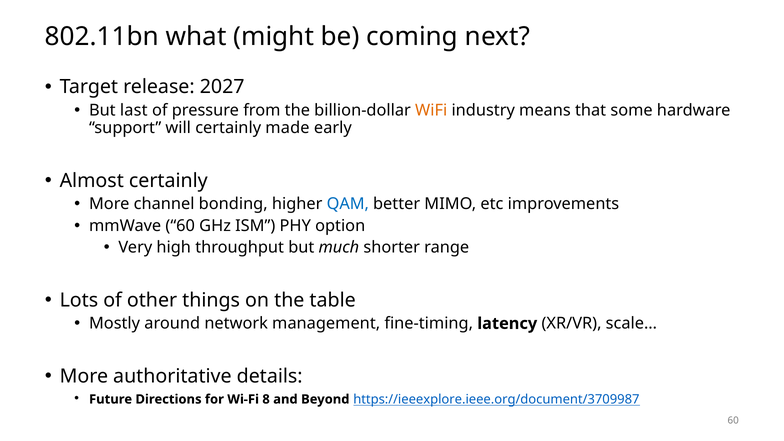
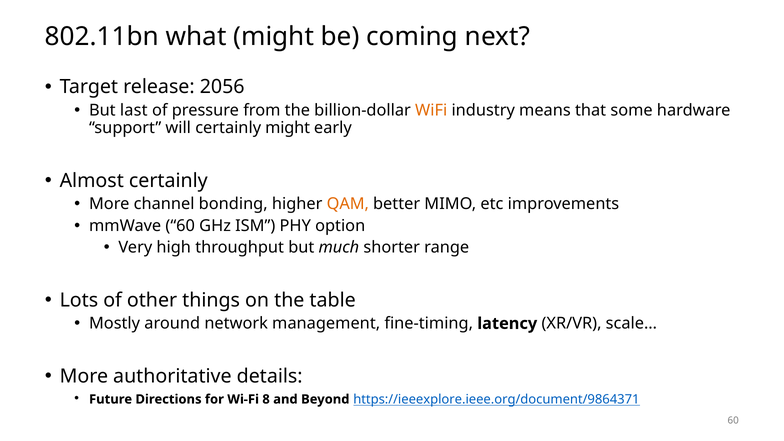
2027: 2027 -> 2056
certainly made: made -> might
QAM colour: blue -> orange
https://ieeexplore.ieee.org/document/3709987: https://ieeexplore.ieee.org/document/3709987 -> https://ieeexplore.ieee.org/document/9864371
